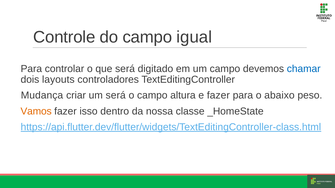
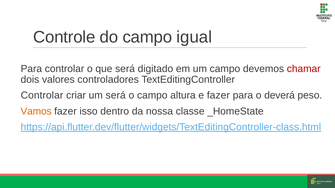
chamar colour: blue -> red
layouts: layouts -> valores
Mudança at (42, 96): Mudança -> Controlar
abaixo: abaixo -> deverá
